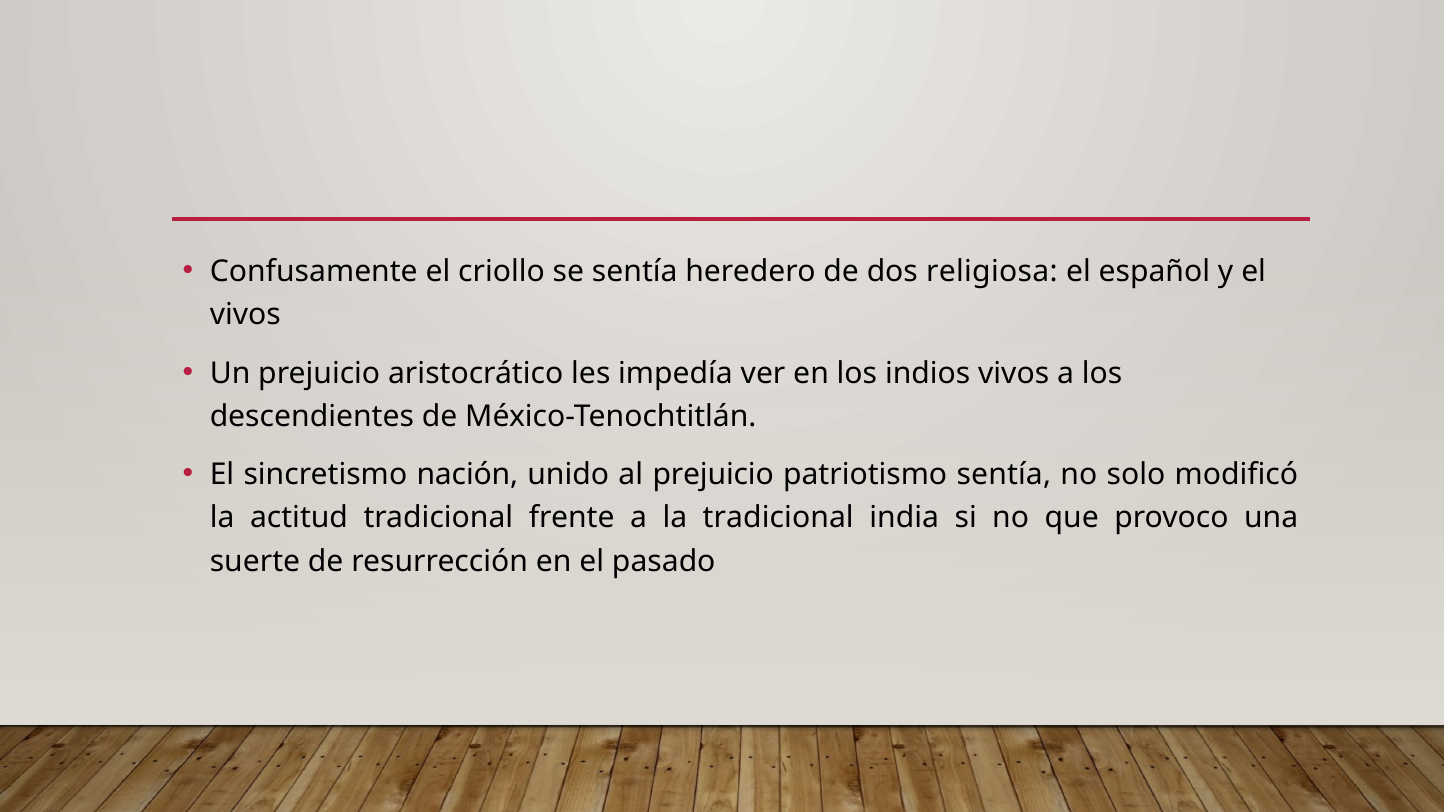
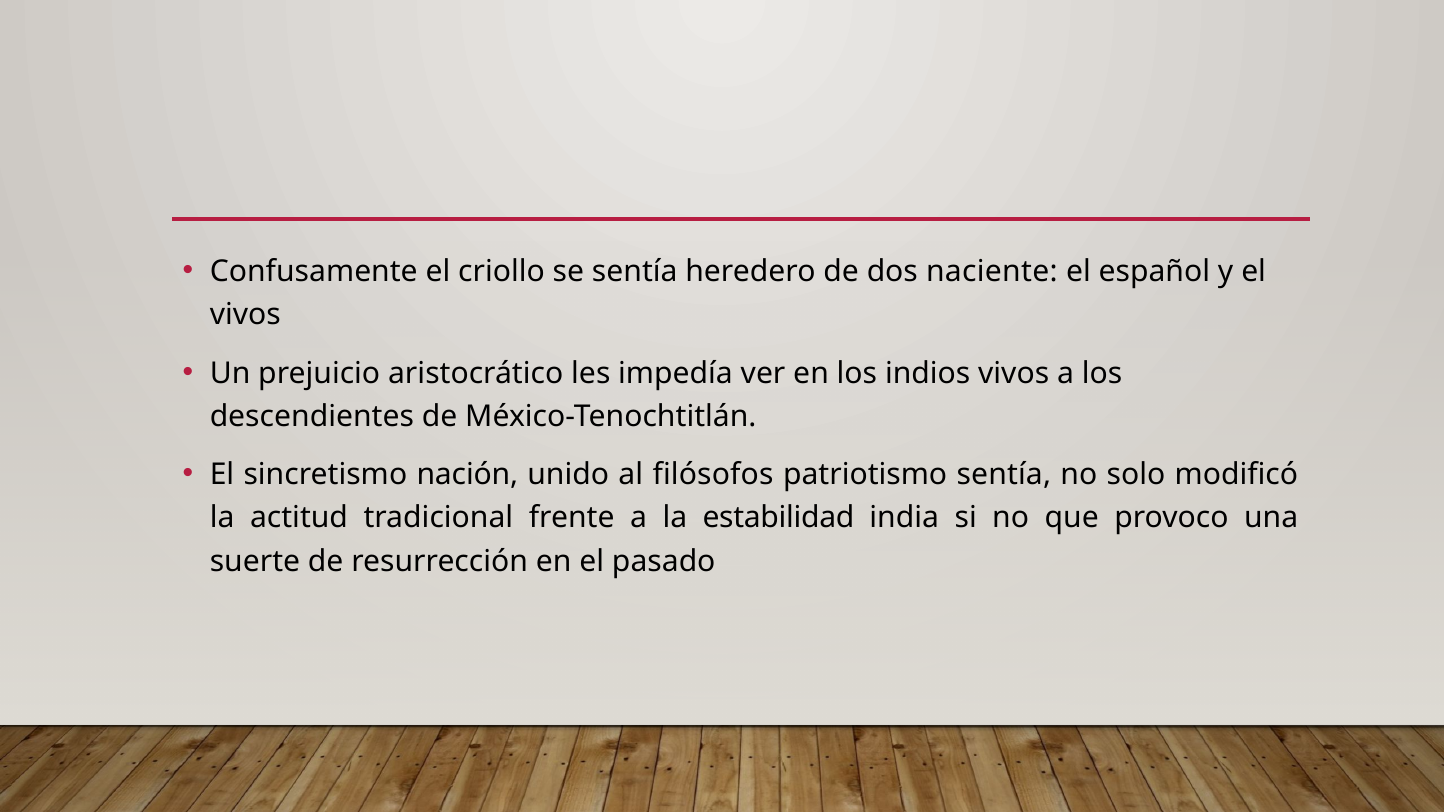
religiosa: religiosa -> naciente
al prejuicio: prejuicio -> filósofos
la tradicional: tradicional -> estabilidad
